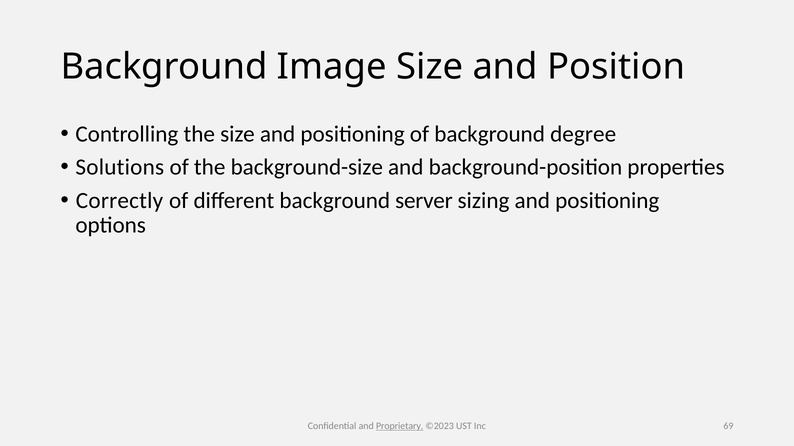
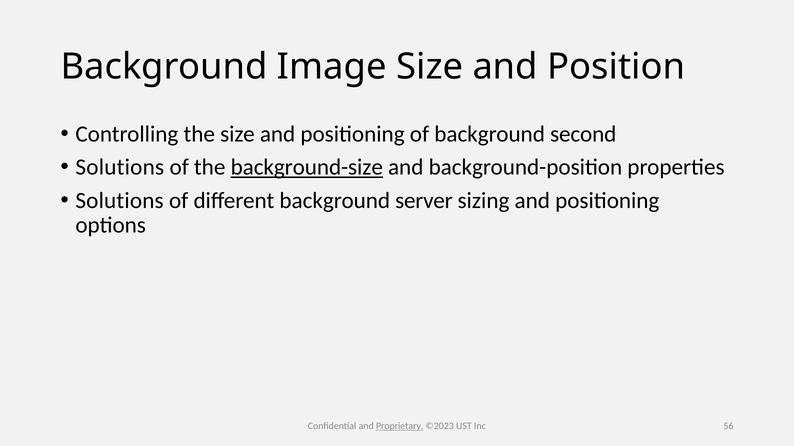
degree: degree -> second
background-size underline: none -> present
Correctly at (120, 201): Correctly -> Solutions
69: 69 -> 56
